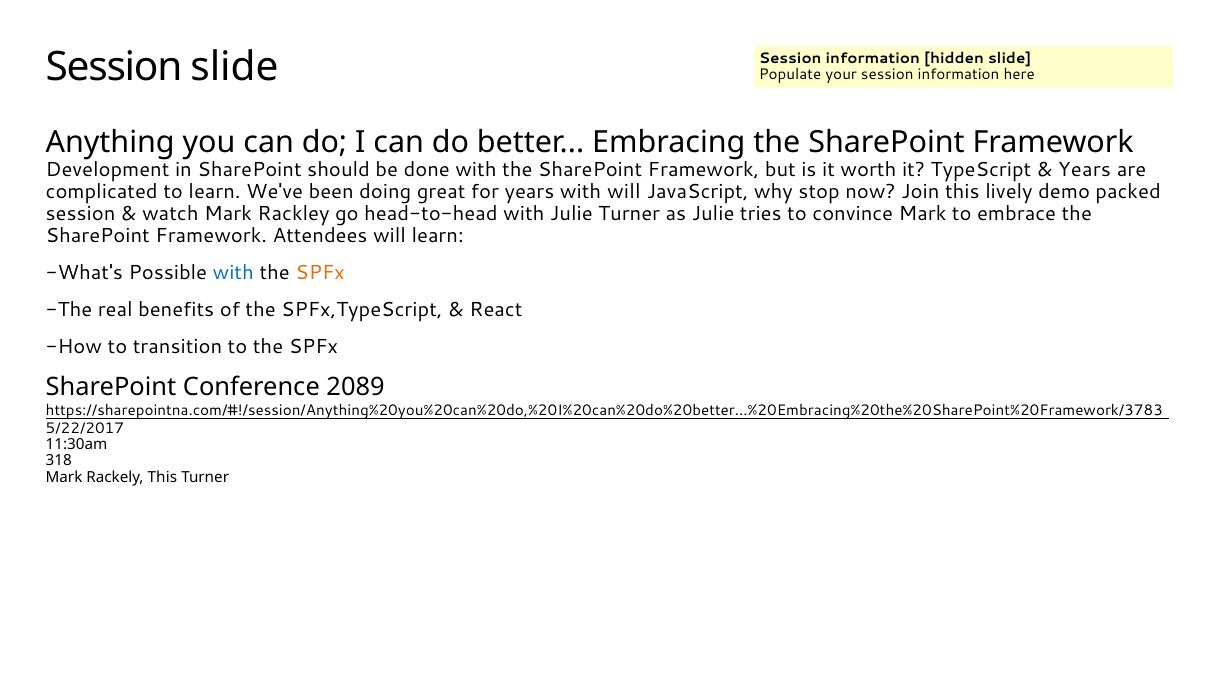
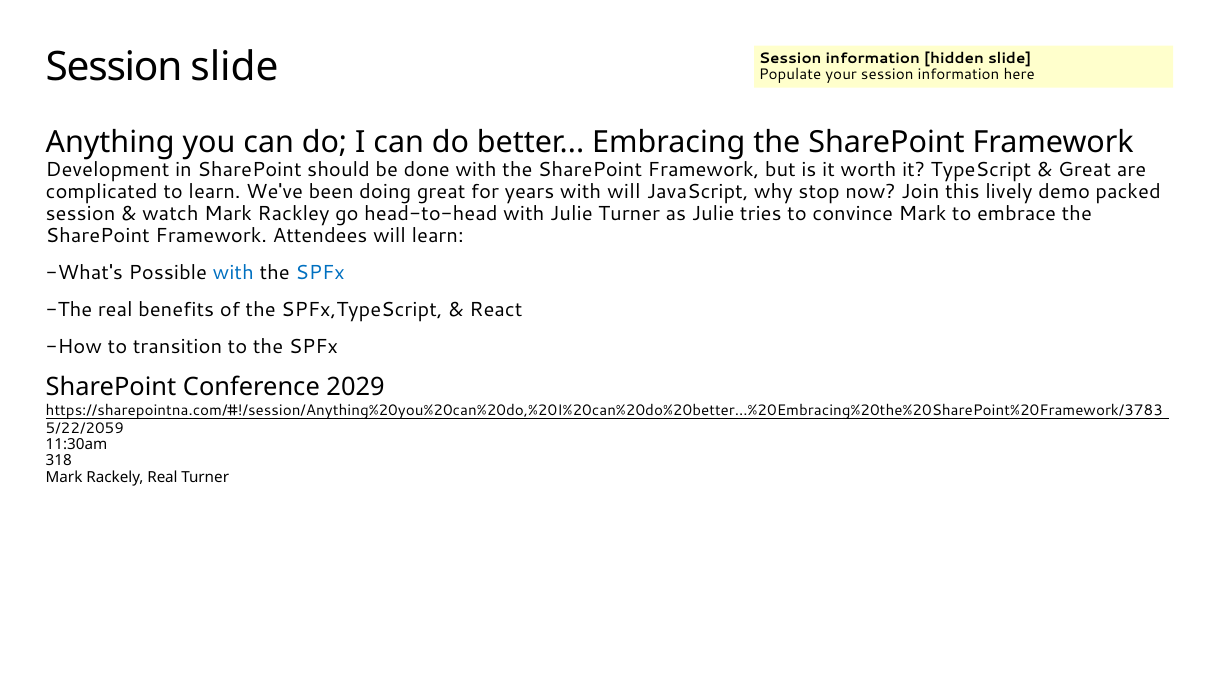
Years at (1085, 170): Years -> Great
SPFx at (320, 273) colour: orange -> blue
2089: 2089 -> 2029
5/22/2017: 5/22/2017 -> 5/22/2059
Rackely This: This -> Real
